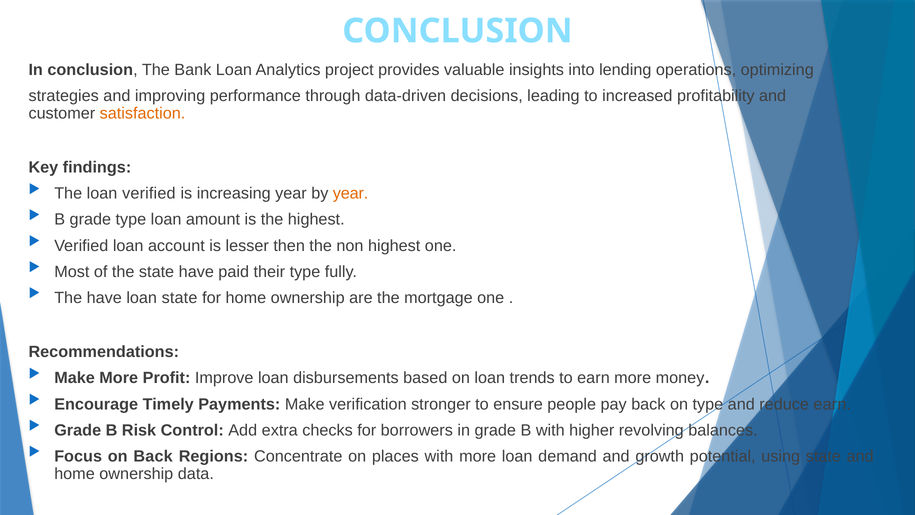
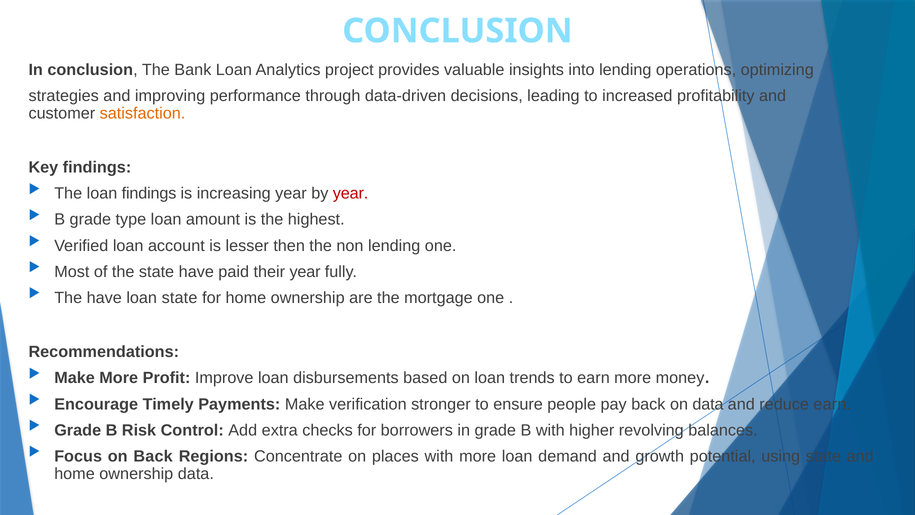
loan verified: verified -> findings
year at (351, 193) colour: orange -> red
non highest: highest -> lending
their type: type -> year
on type: type -> data
